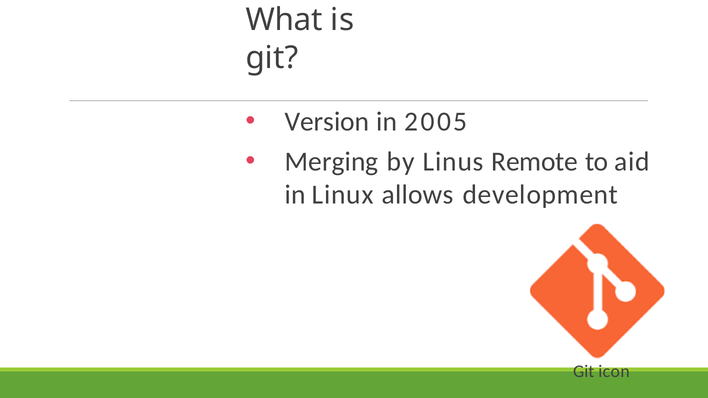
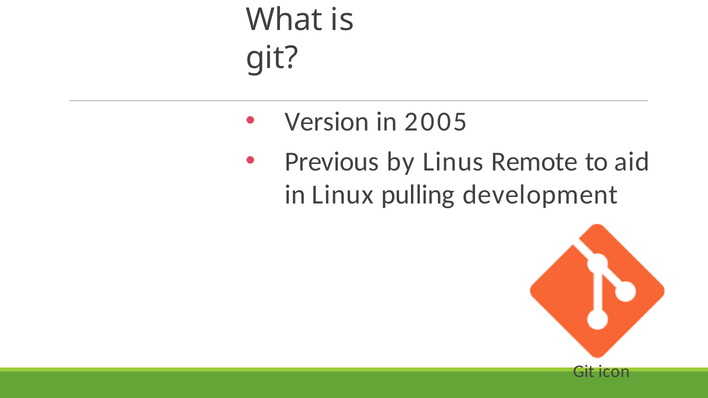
Merging: Merging -> Previous
allows: allows -> pulling
